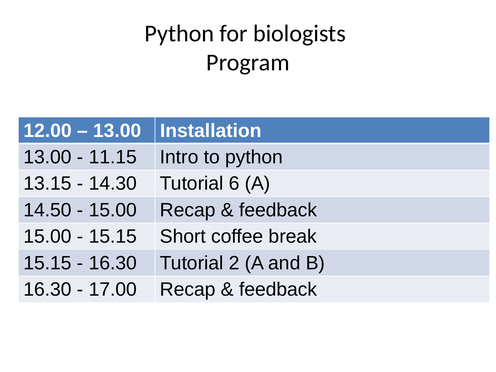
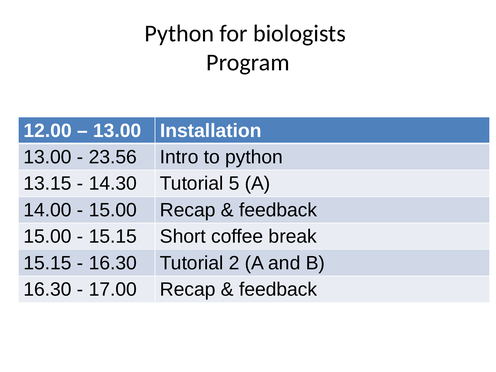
11.15: 11.15 -> 23.56
6: 6 -> 5
14.50: 14.50 -> 14.00
